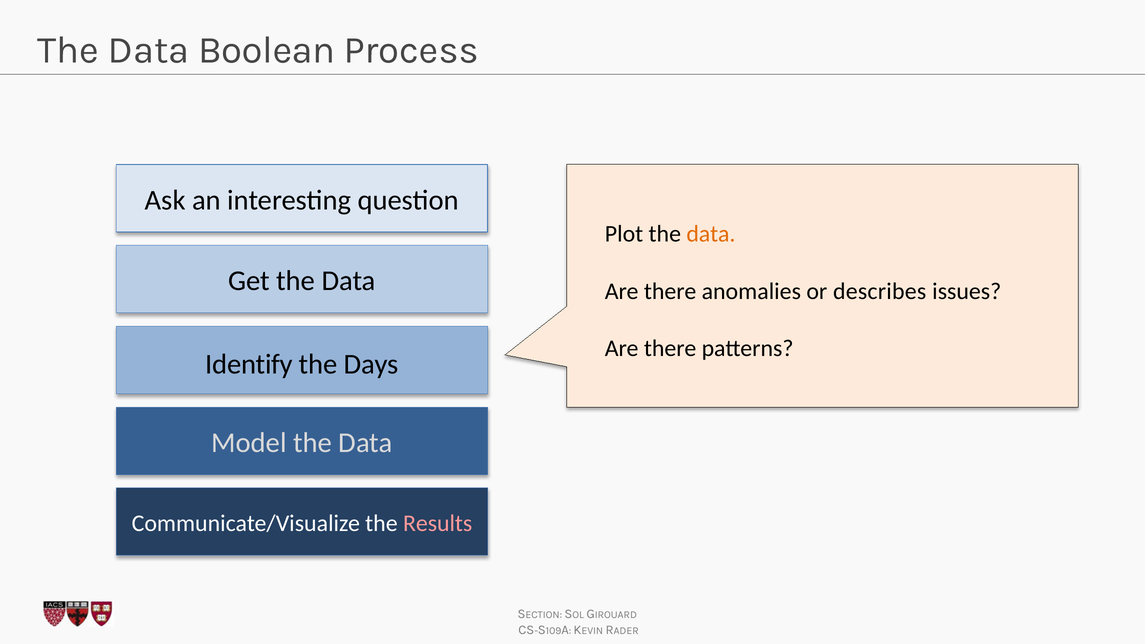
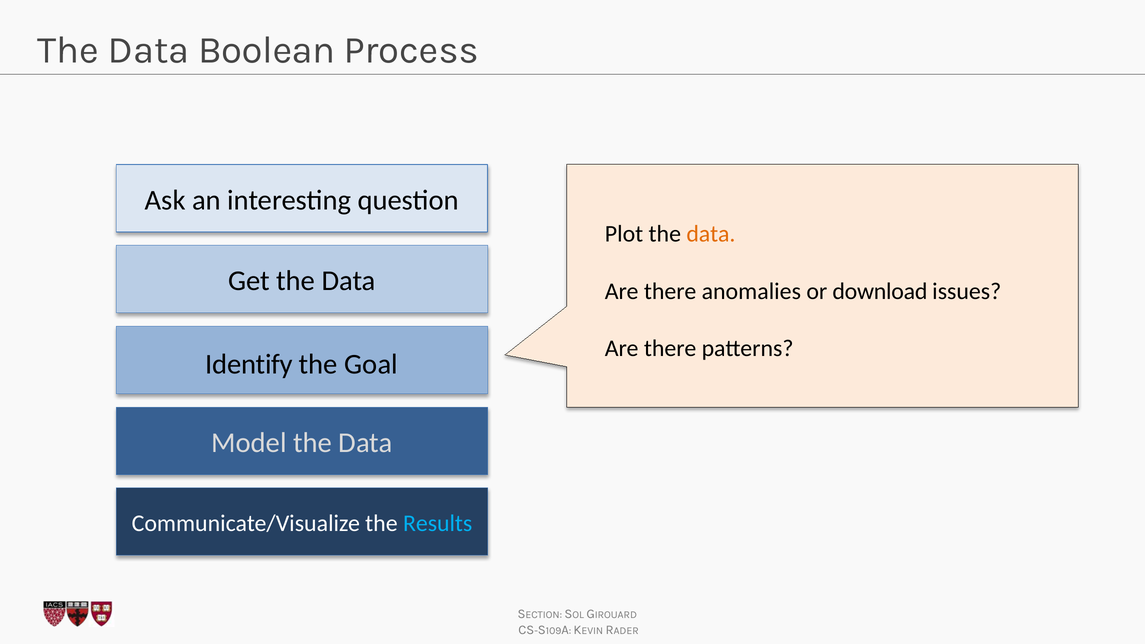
describes: describes -> download
Days: Days -> Goal
Results colour: pink -> light blue
